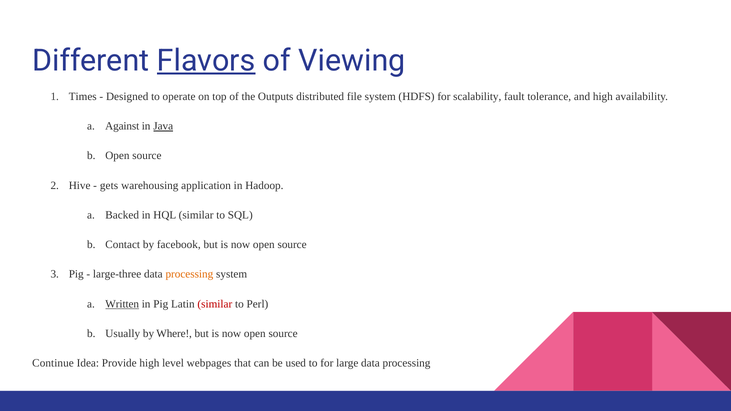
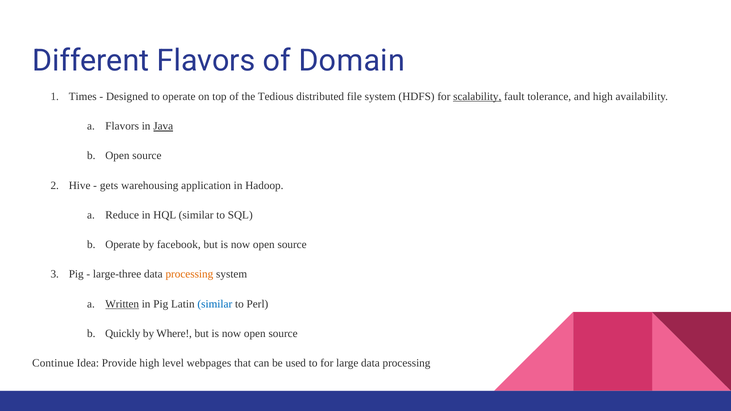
Flavors at (206, 60) underline: present -> none
Viewing: Viewing -> Domain
Outputs: Outputs -> Tedious
scalability underline: none -> present
Against at (122, 126): Against -> Flavors
Backed: Backed -> Reduce
Contact at (123, 245): Contact -> Operate
similar at (215, 304) colour: red -> blue
Usually: Usually -> Quickly
